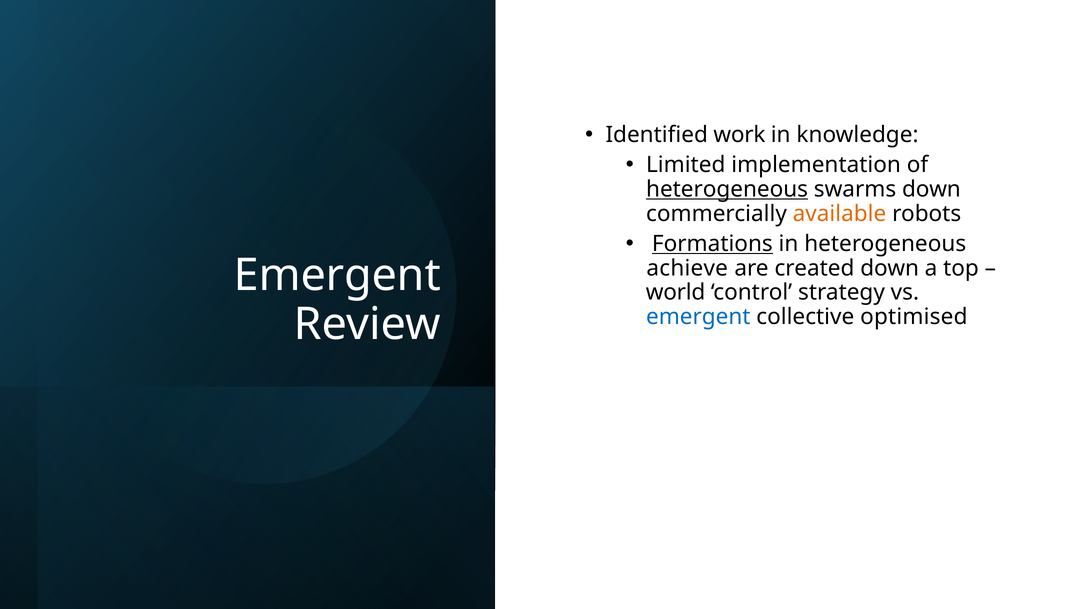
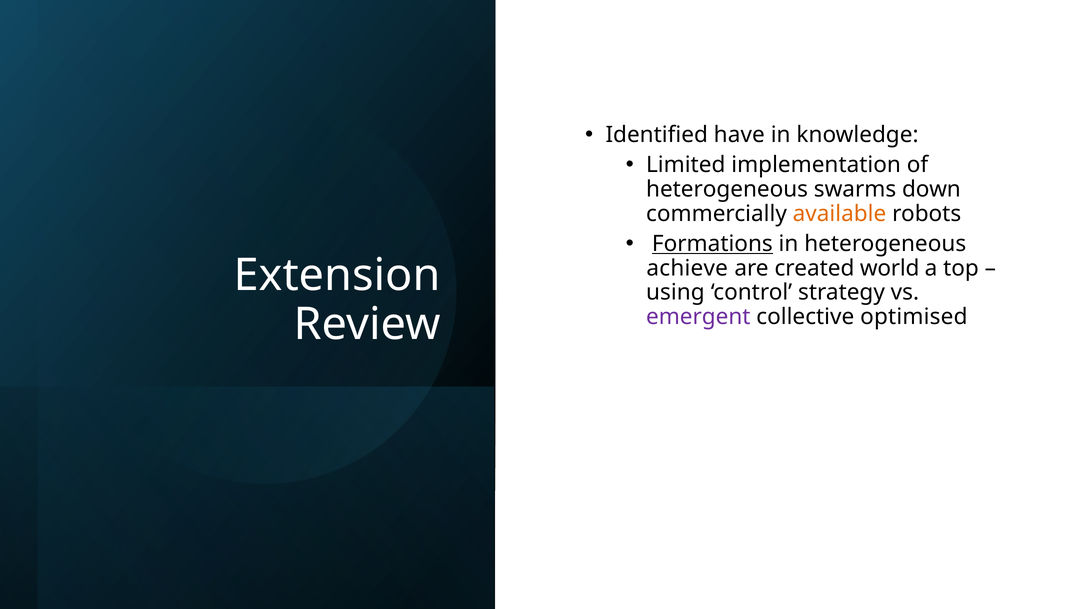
work: work -> have
heterogeneous at (727, 189) underline: present -> none
created down: down -> world
Emergent at (337, 275): Emergent -> Extension
world: world -> using
emergent at (698, 317) colour: blue -> purple
